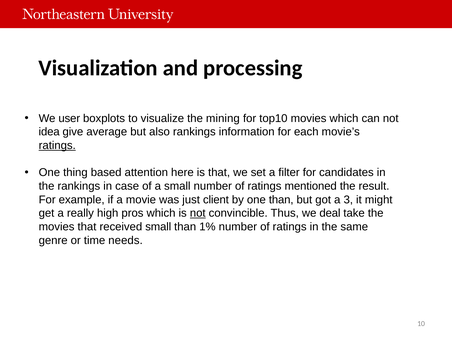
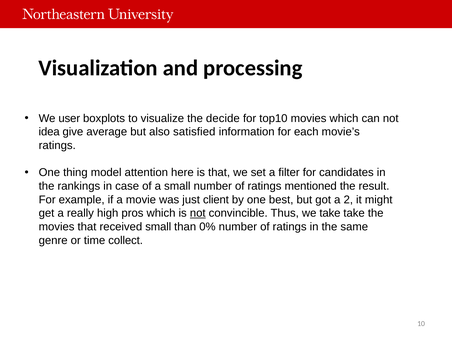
mining: mining -> decide
also rankings: rankings -> satisfied
ratings at (57, 145) underline: present -> none
based: based -> model
one than: than -> best
3: 3 -> 2
we deal: deal -> take
1%: 1% -> 0%
needs: needs -> collect
